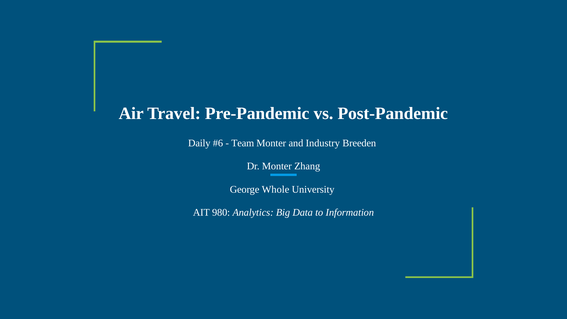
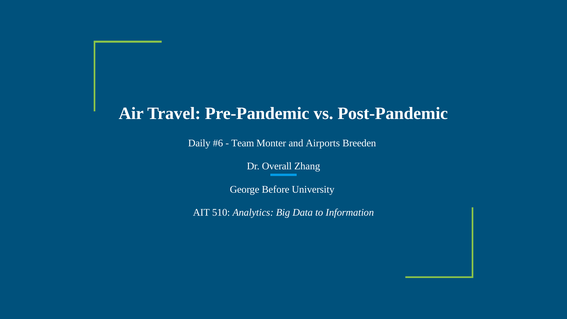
Industry: Industry -> Airports
Dr Monter: Monter -> Overall
Whole: Whole -> Before
980: 980 -> 510
